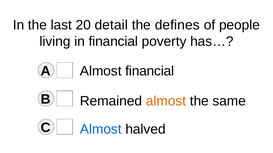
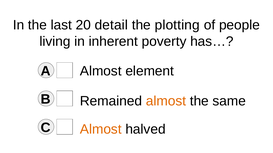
defines: defines -> plotting
in financial: financial -> inherent
Almost financial: financial -> element
Almost at (101, 130) colour: blue -> orange
